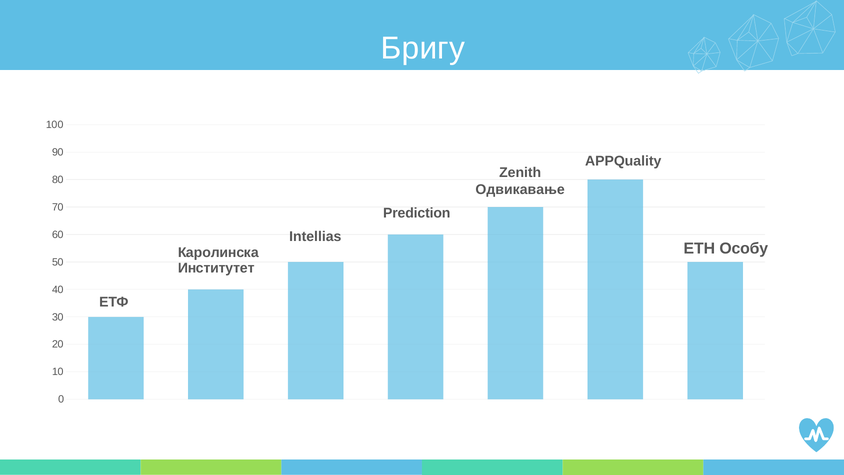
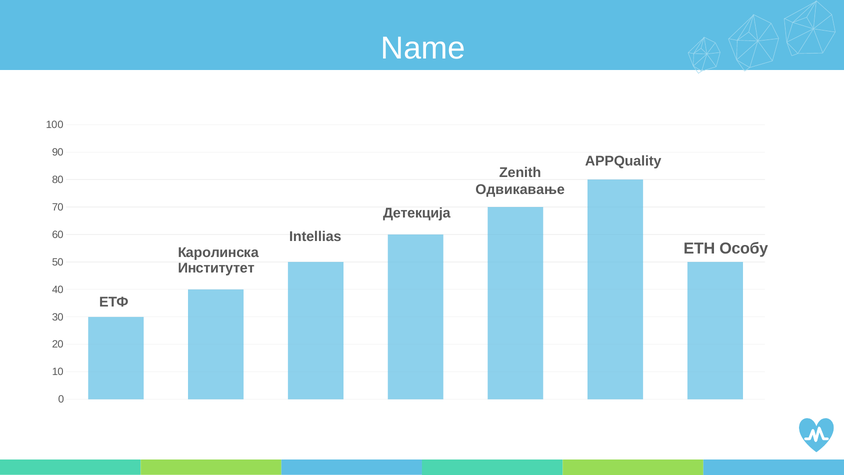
Бригу: Бригу -> Name
Prediction: Prediction -> Детекција
